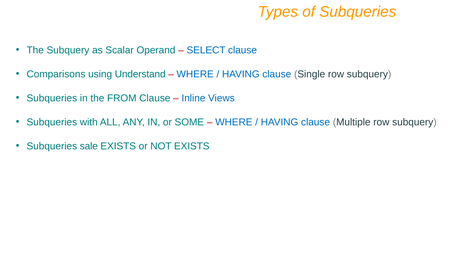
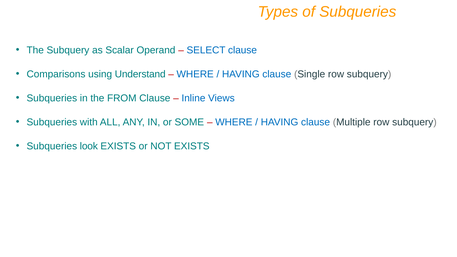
sale: sale -> look
